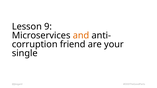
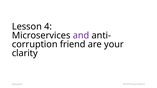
9: 9 -> 4
and colour: orange -> purple
single: single -> clarity
